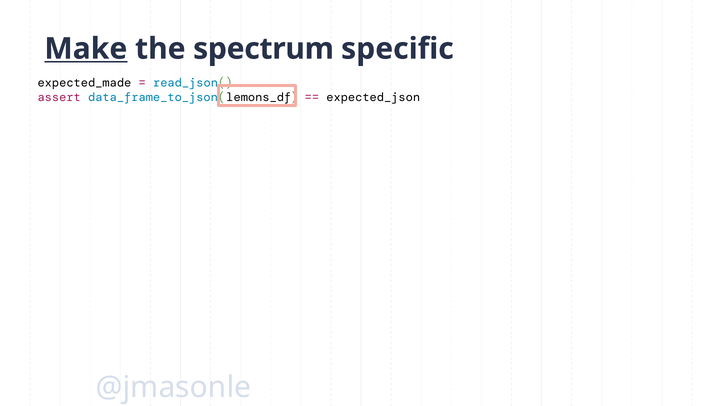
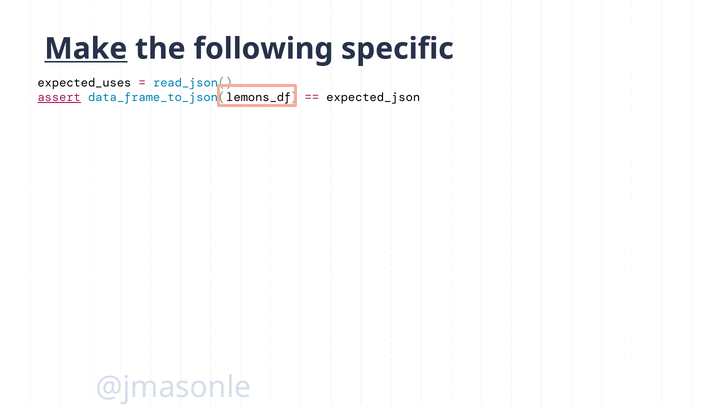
spectrum: spectrum -> following
expected_made: expected_made -> expected_uses
assert underline: none -> present
